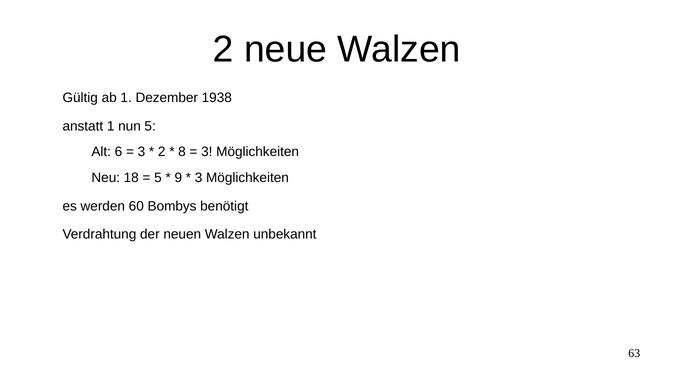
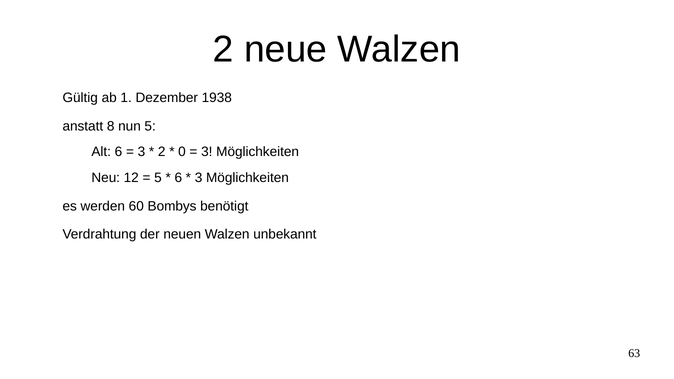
anstatt 1: 1 -> 8
8: 8 -> 0
18: 18 -> 12
9 at (178, 178): 9 -> 6
